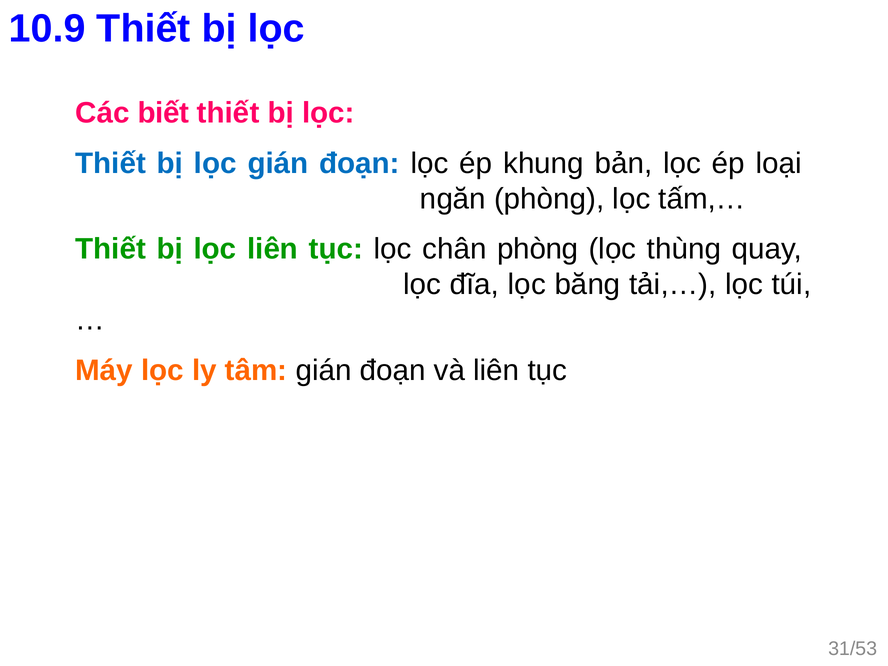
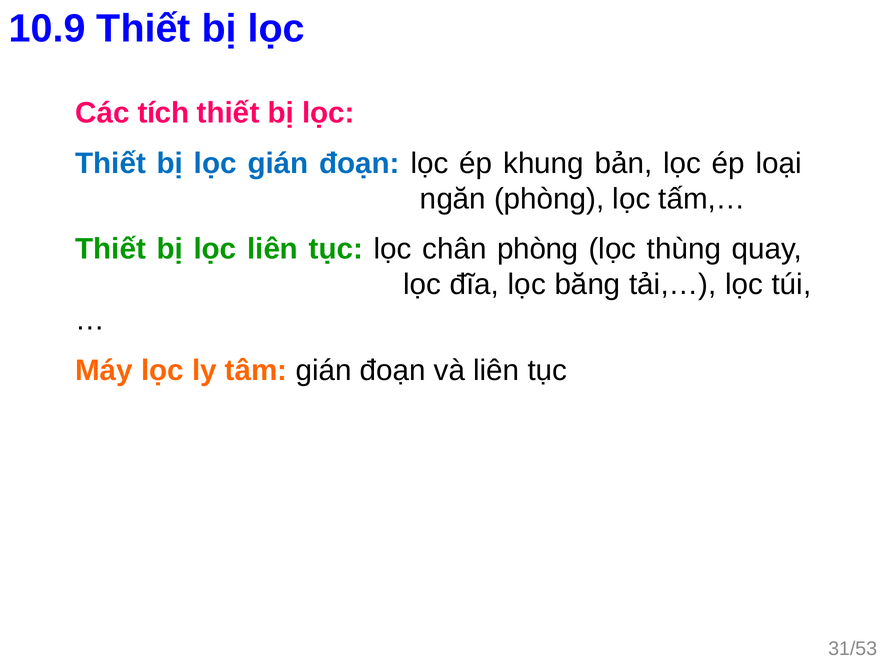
biết: biết -> tích
